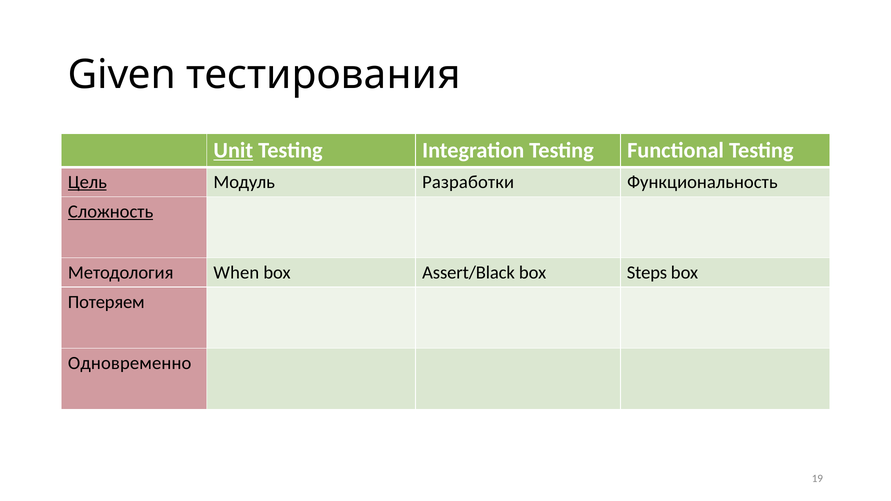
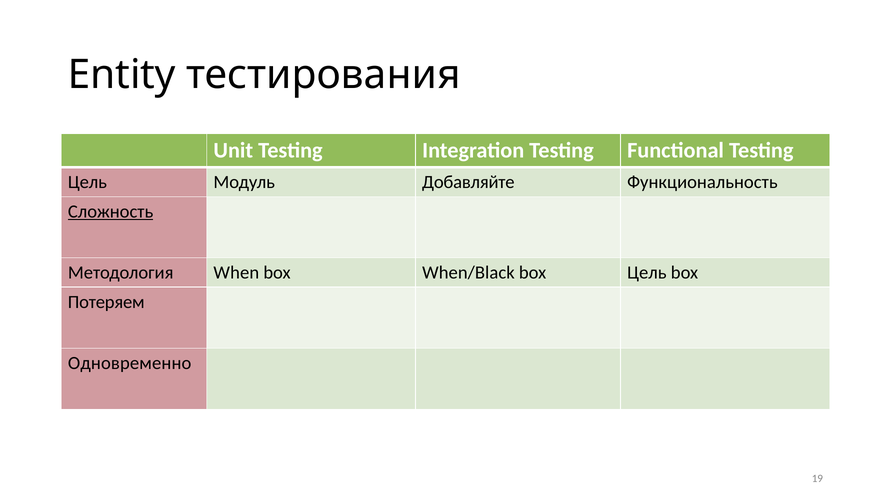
Given: Given -> Entity
Unit underline: present -> none
Цель at (87, 182) underline: present -> none
Разработки: Разработки -> Добавляйте
Assert/Black: Assert/Black -> When/Black
box Steps: Steps -> Цель
